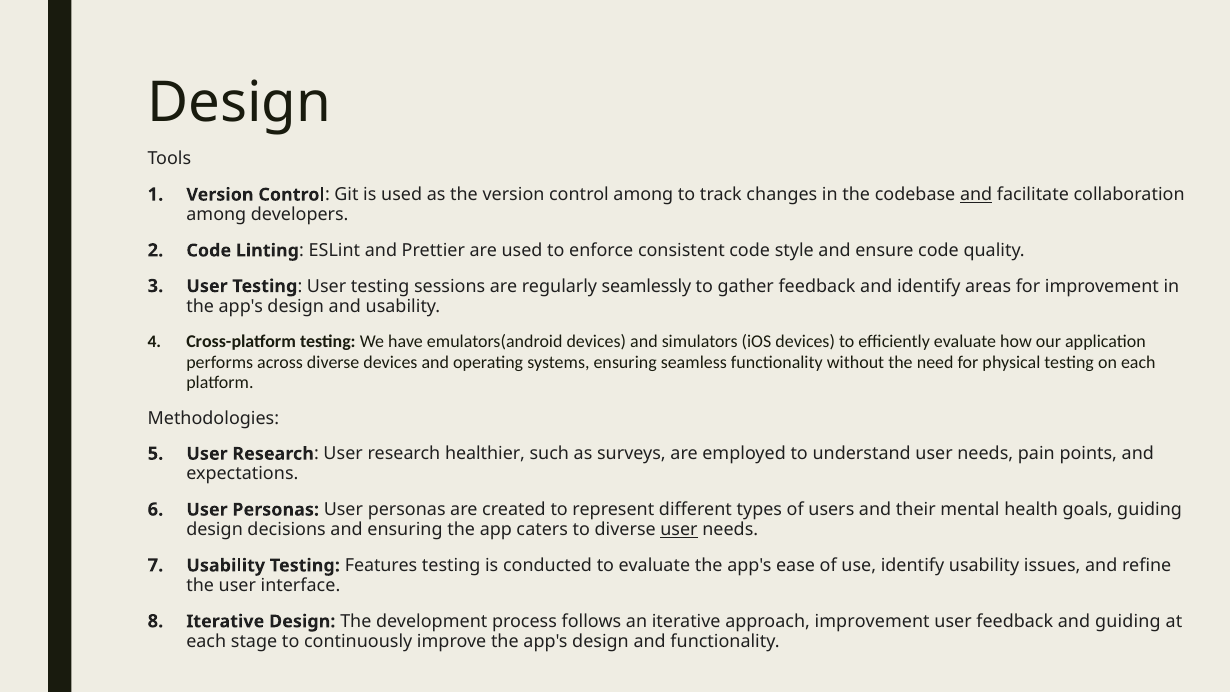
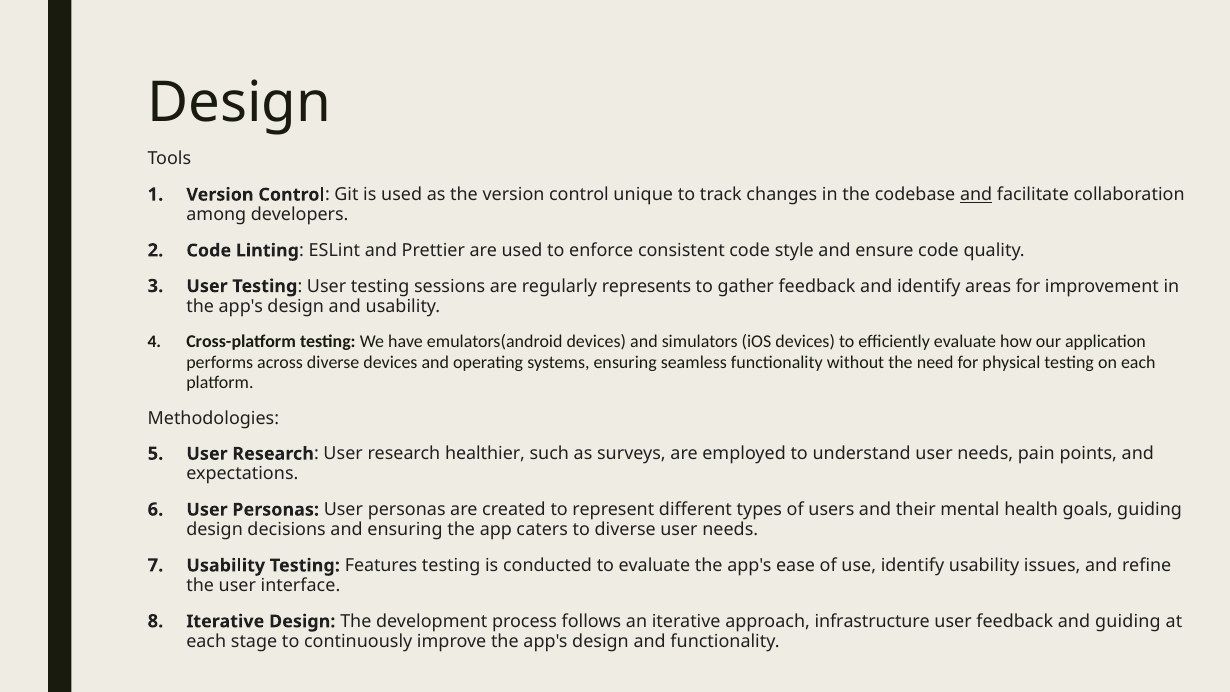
control among: among -> unique
seamlessly: seamlessly -> represents
user at (679, 530) underline: present -> none
approach improvement: improvement -> infrastructure
